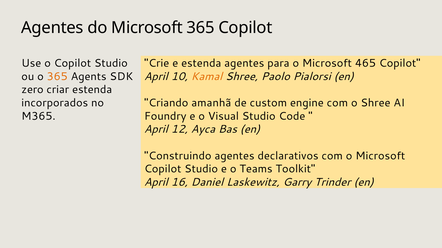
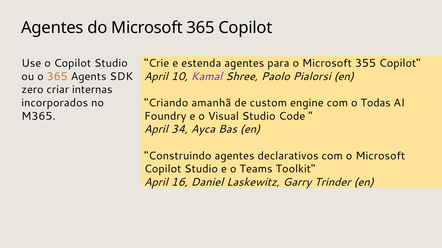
465: 465 -> 355
Kamal colour: orange -> purple
criar estenda: estenda -> internas
o Shree: Shree -> Todas
12: 12 -> 34
